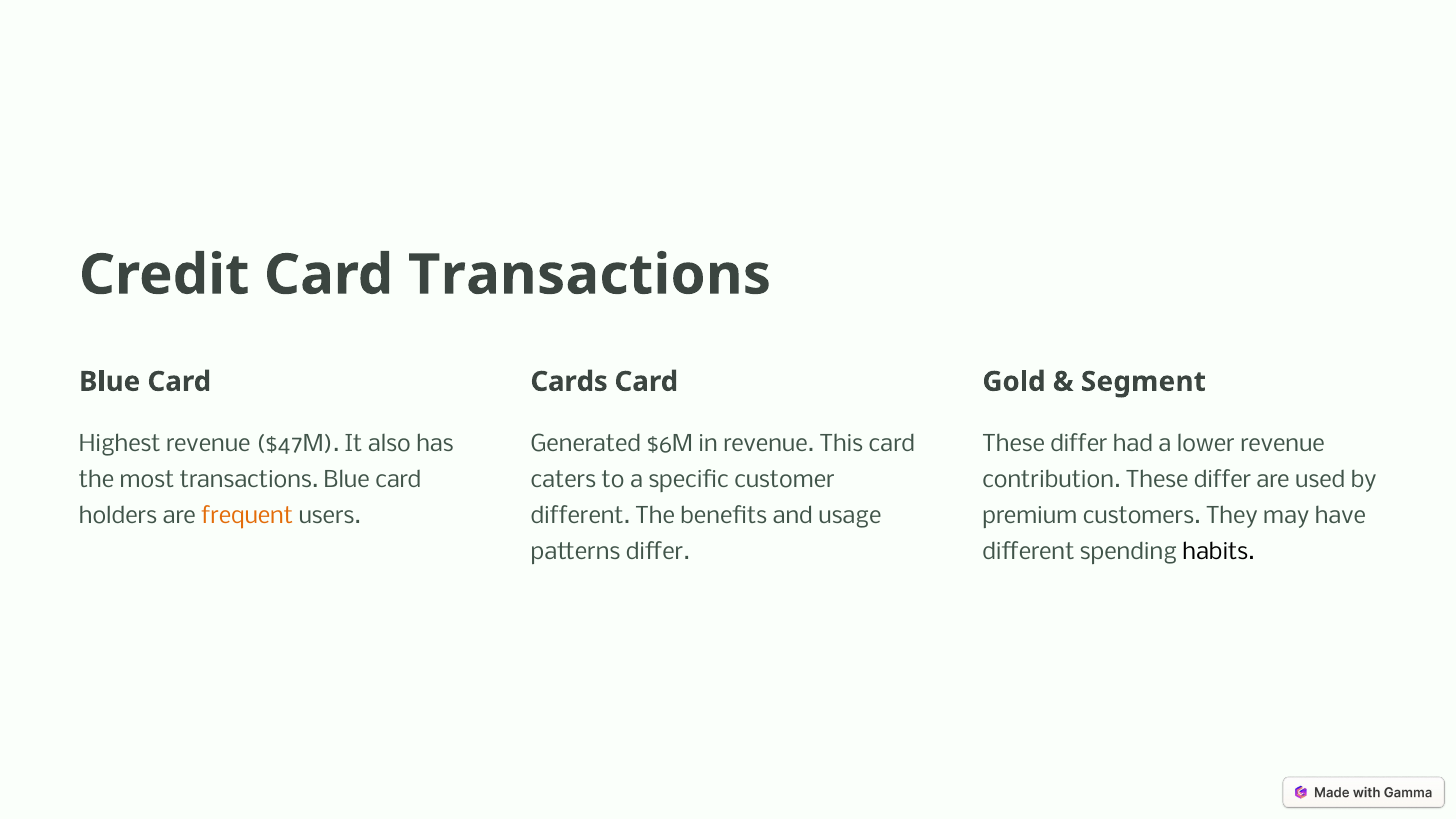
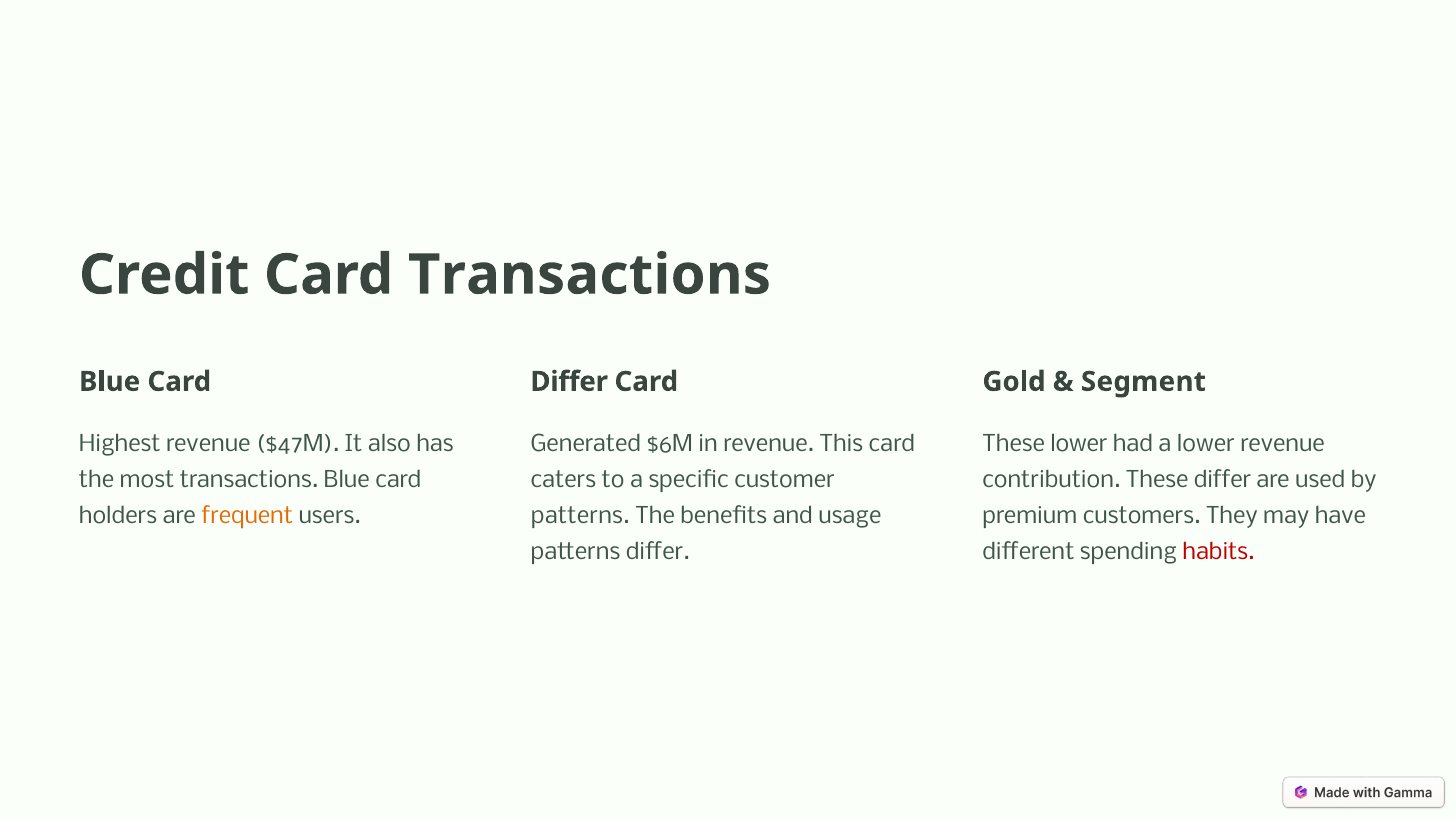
Cards at (569, 382): Cards -> Differ
differ at (1079, 444): differ -> lower
different at (580, 516): different -> patterns
habits colour: black -> red
